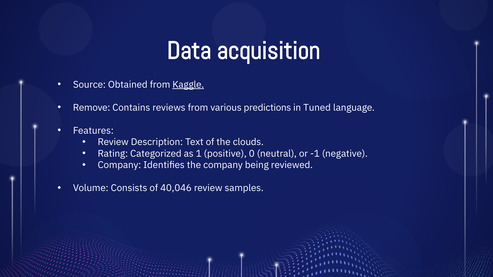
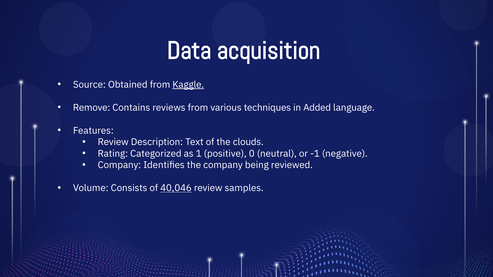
predictions: predictions -> techniques
Tuned: Tuned -> Added
40,046 underline: none -> present
